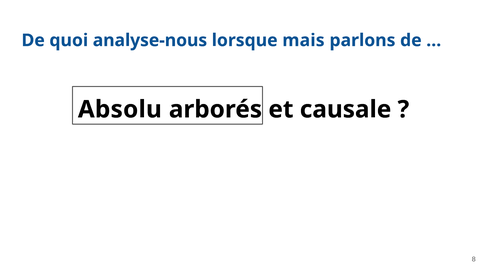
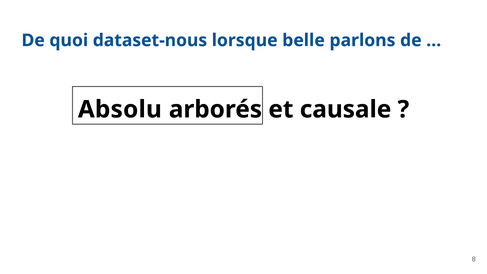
analyse-nous: analyse-nous -> dataset-nous
mais: mais -> belle
